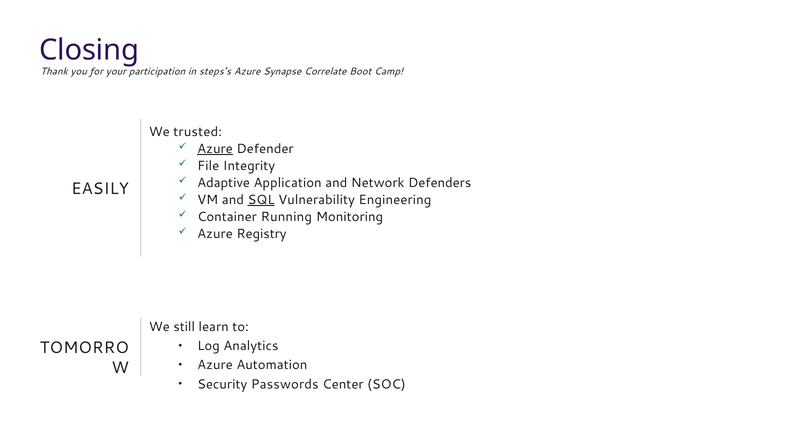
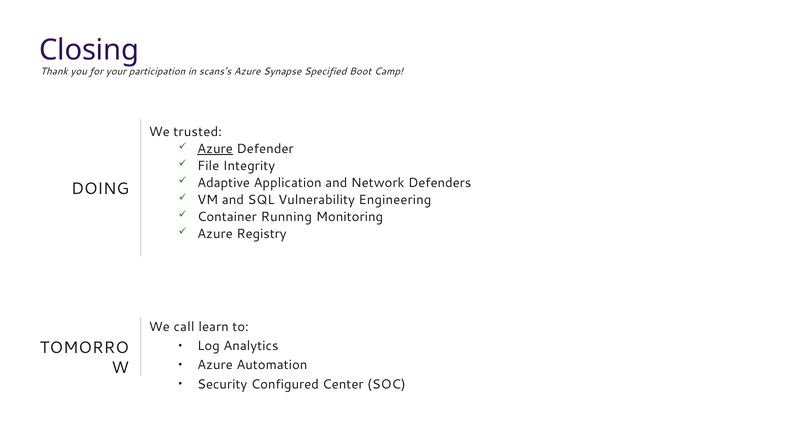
steps’s: steps’s -> scans’s
Correlate: Correlate -> Specified
EASILY: EASILY -> DOING
SQL underline: present -> none
still: still -> call
Passwords: Passwords -> Configured
